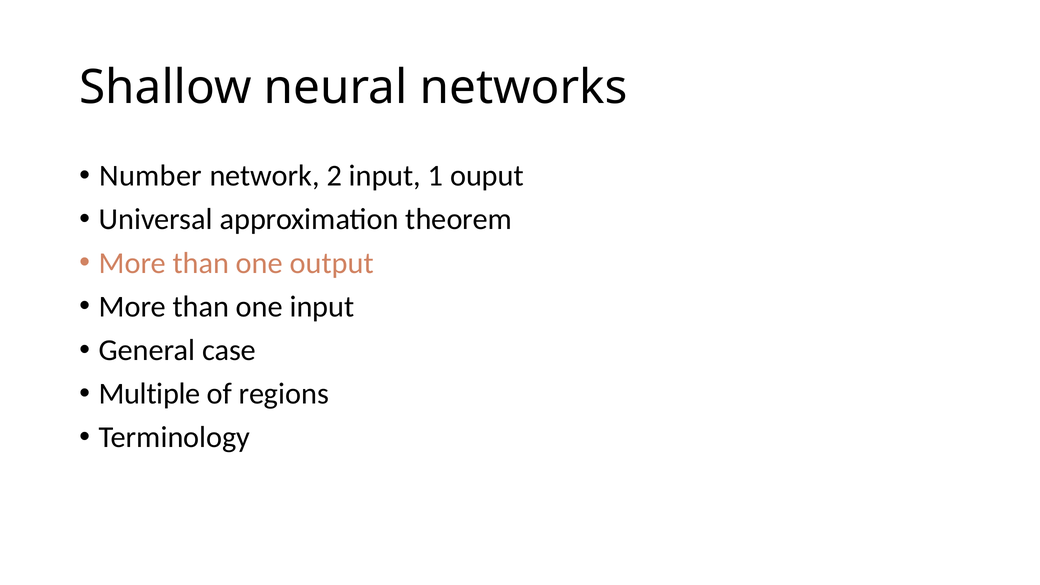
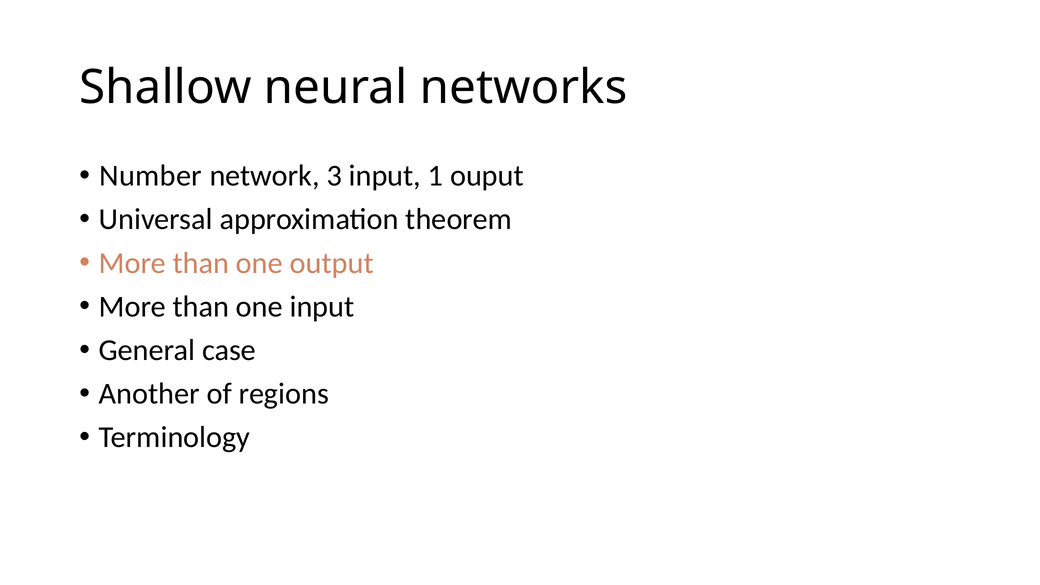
2: 2 -> 3
Multiple: Multiple -> Another
